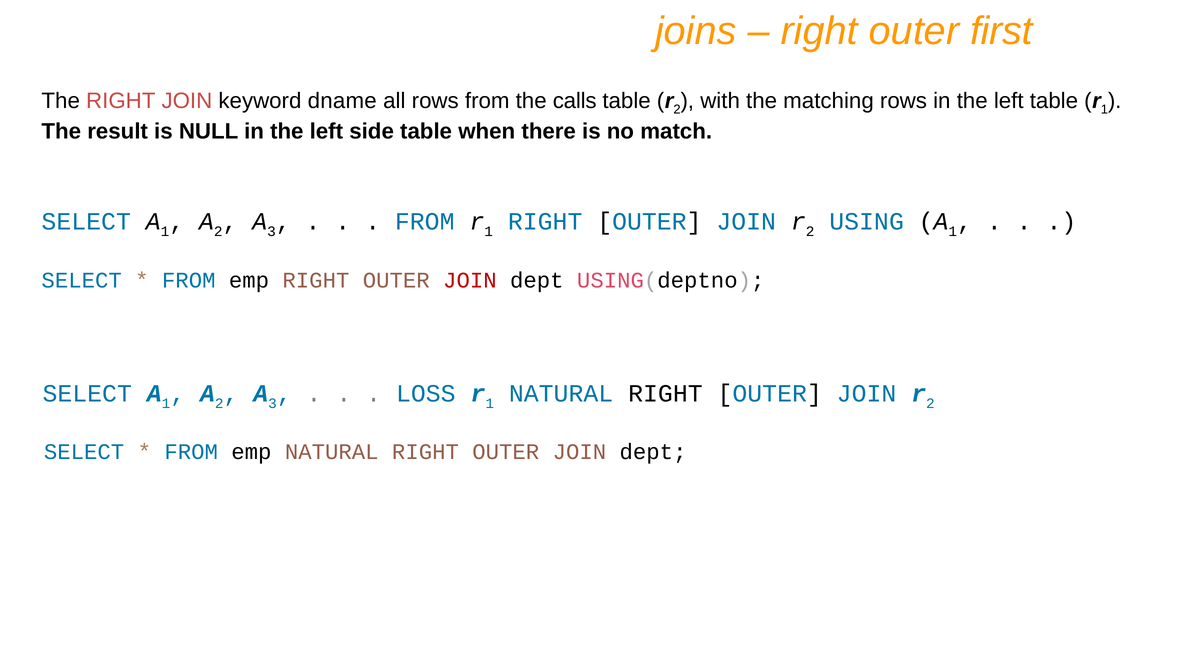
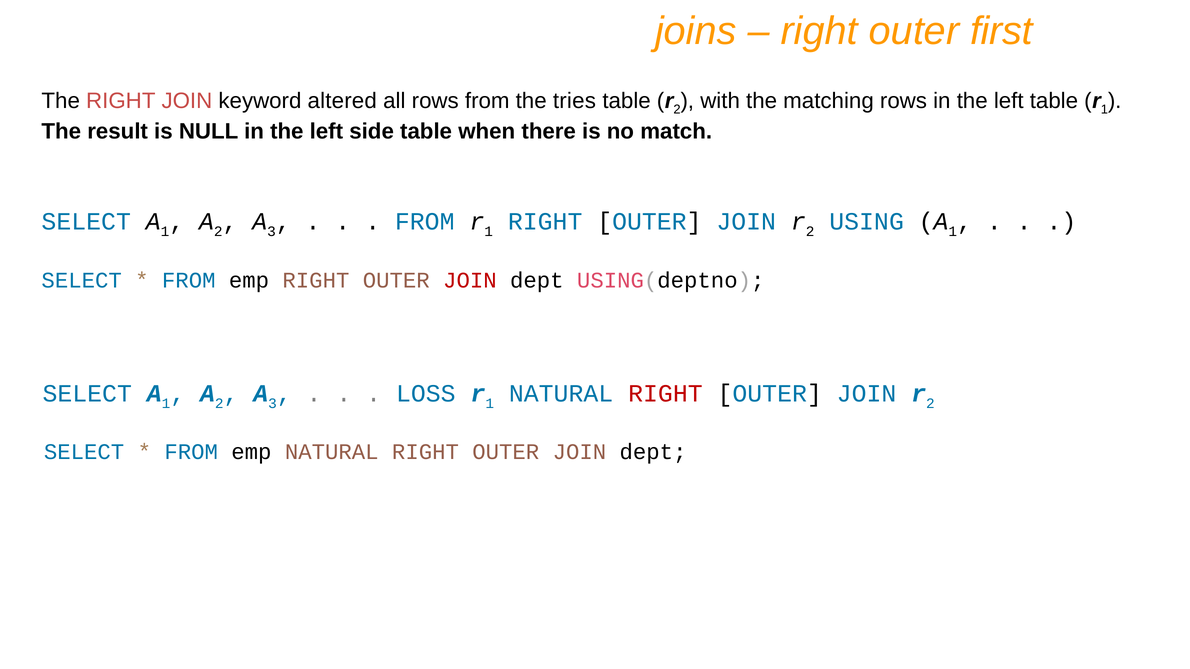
dname: dname -> altered
calls: calls -> tries
RIGHT at (665, 394) colour: black -> red
